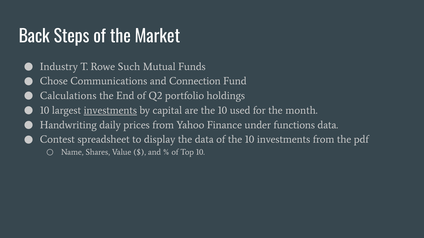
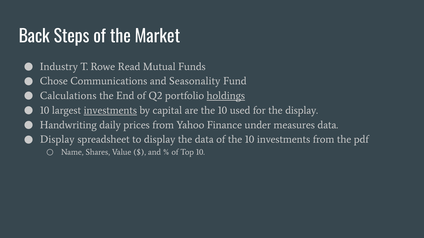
Such: Such -> Read
Connection: Connection -> Seasonality
holdings underline: none -> present
the month: month -> display
functions: functions -> measures
Contest at (57, 140): Contest -> Display
